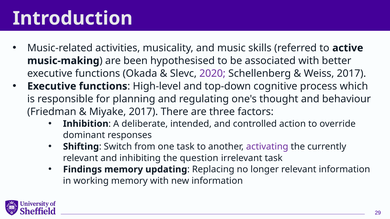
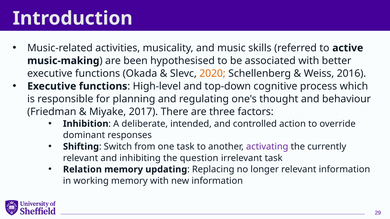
2020 colour: purple -> orange
Weiss 2017: 2017 -> 2016
Findings: Findings -> Relation
